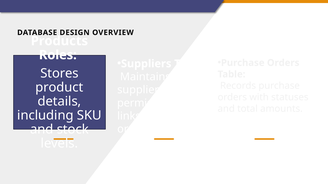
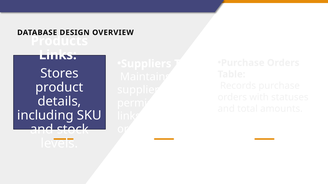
Roles at (58, 55): Roles -> Links
